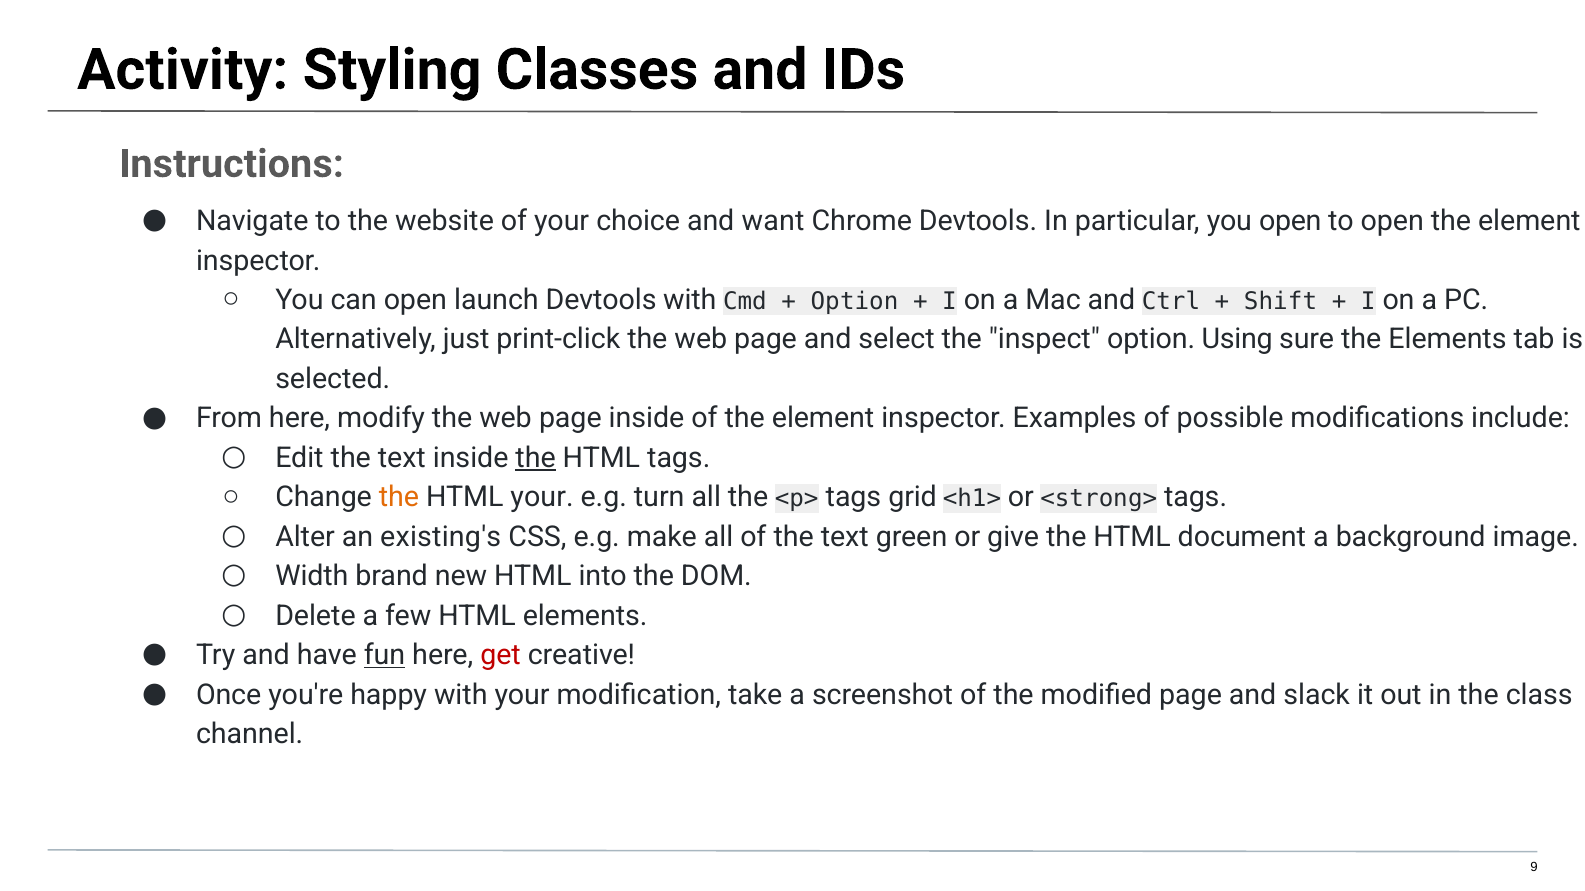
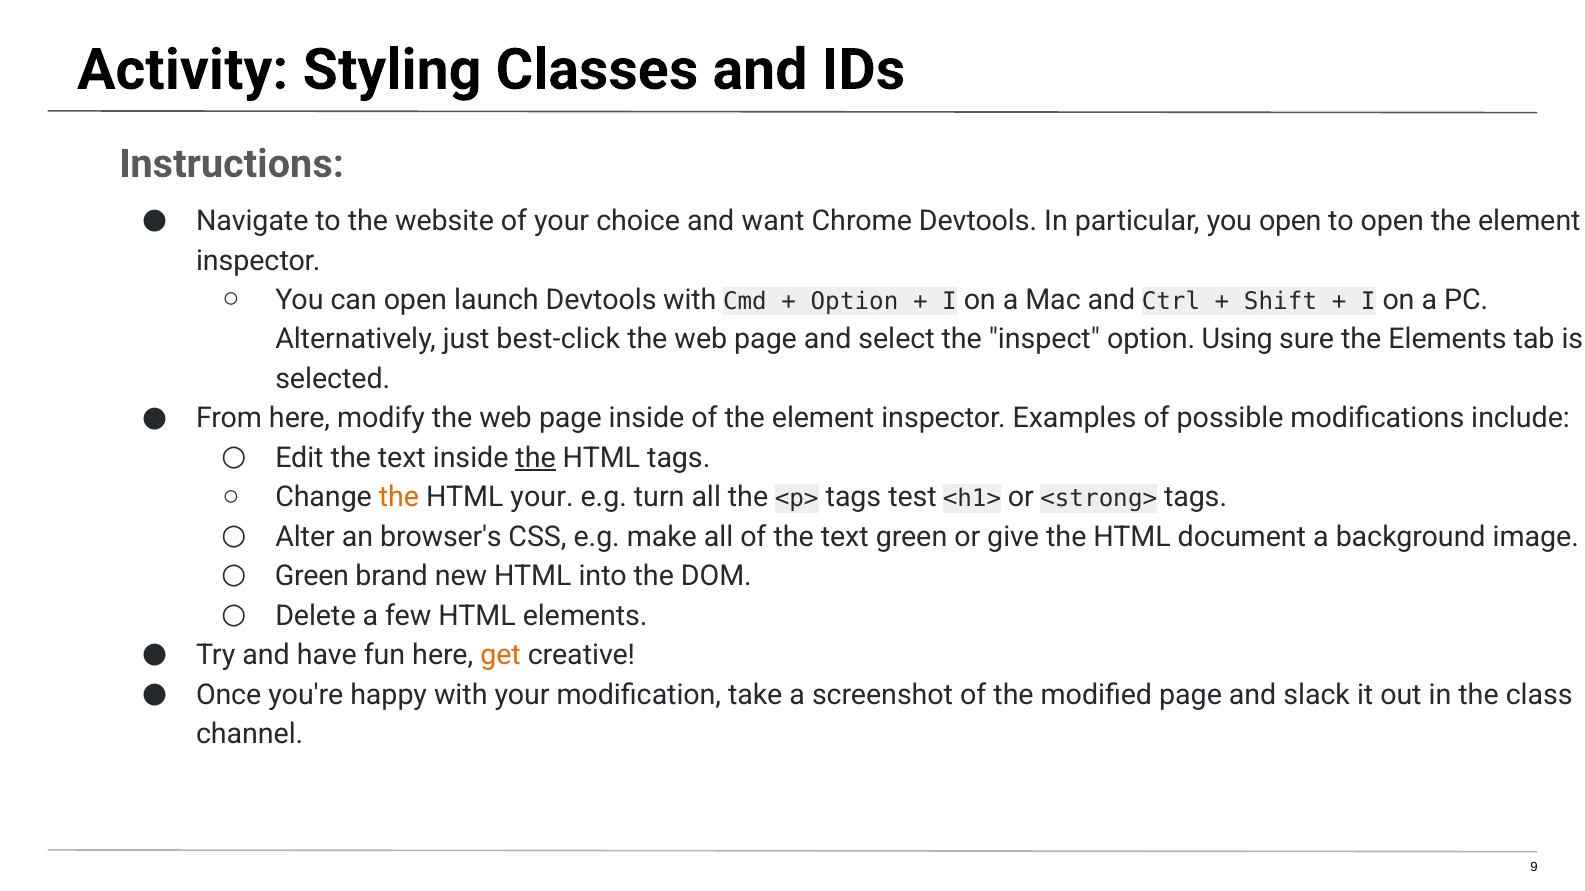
print-click: print-click -> best-click
grid: grid -> test
existing's: existing's -> browser's
Width at (312, 577): Width -> Green
fun underline: present -> none
get colour: red -> orange
